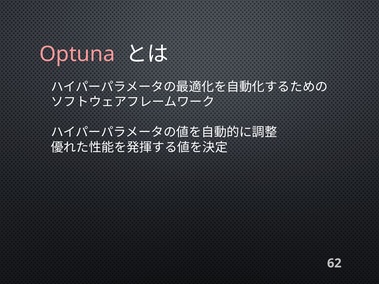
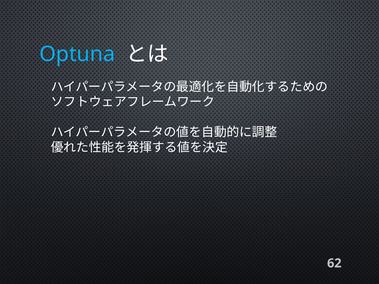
Optuna colour: pink -> light blue
